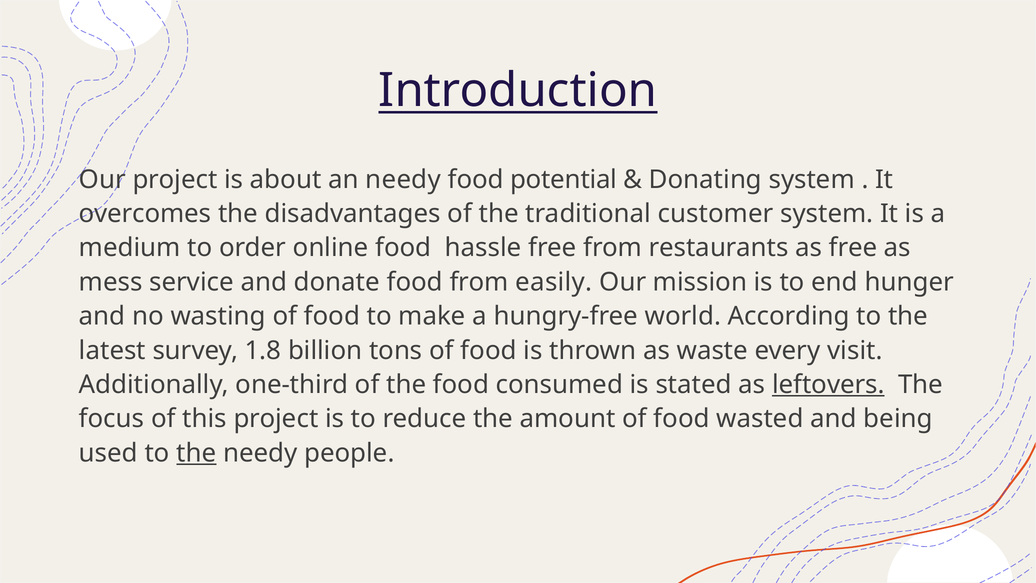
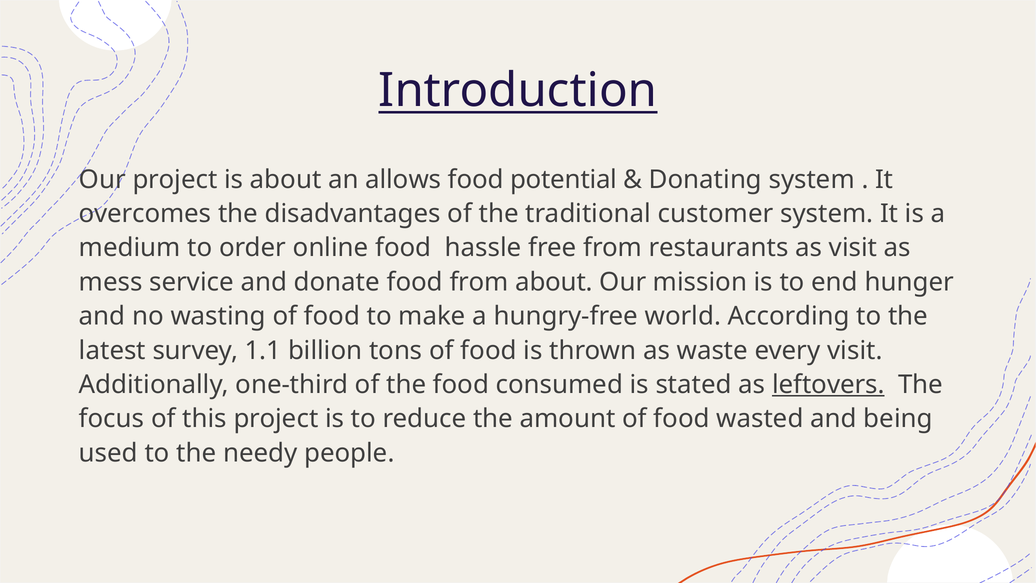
an needy: needy -> allows
as free: free -> visit
from easily: easily -> about
1.8: 1.8 -> 1.1
the at (196, 453) underline: present -> none
